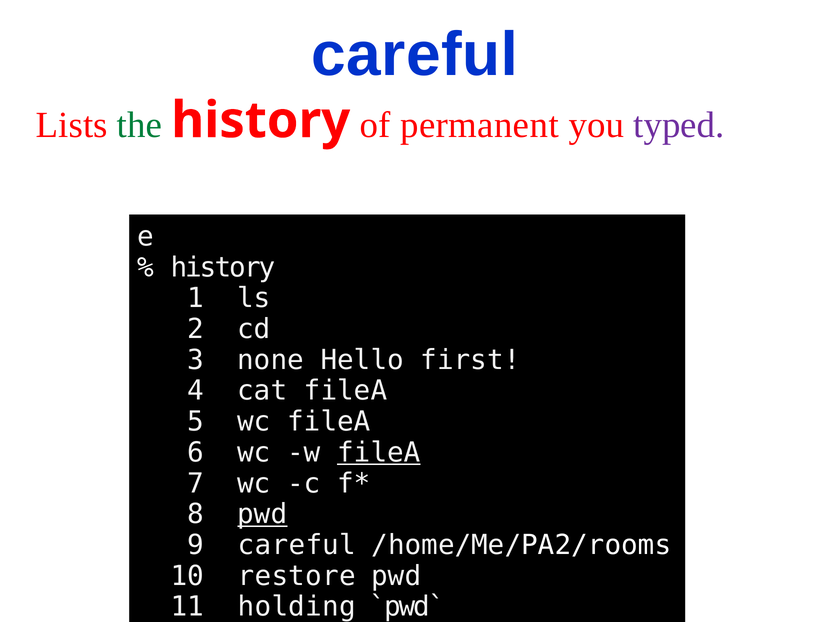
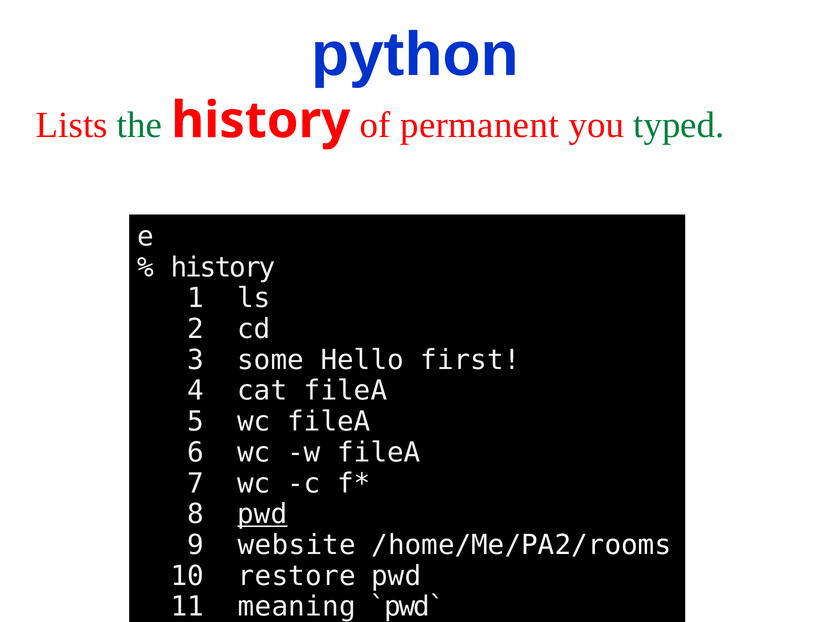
careful at (415, 55): careful -> python
typed colour: purple -> green
none: none -> some
fileA at (379, 453) underline: present -> none
9 careful: careful -> website
holding: holding -> meaning
